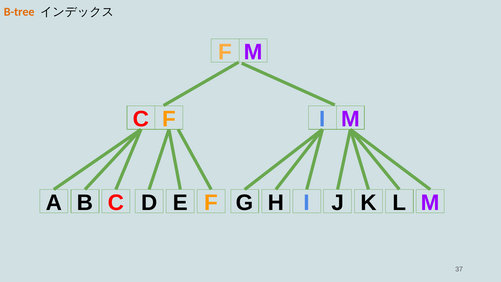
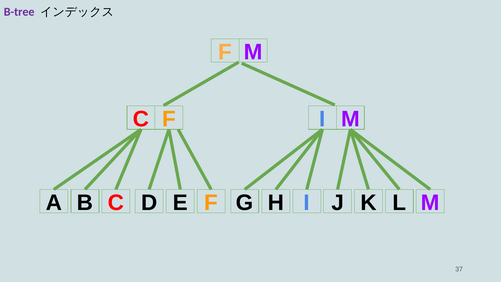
B-tree colour: orange -> purple
